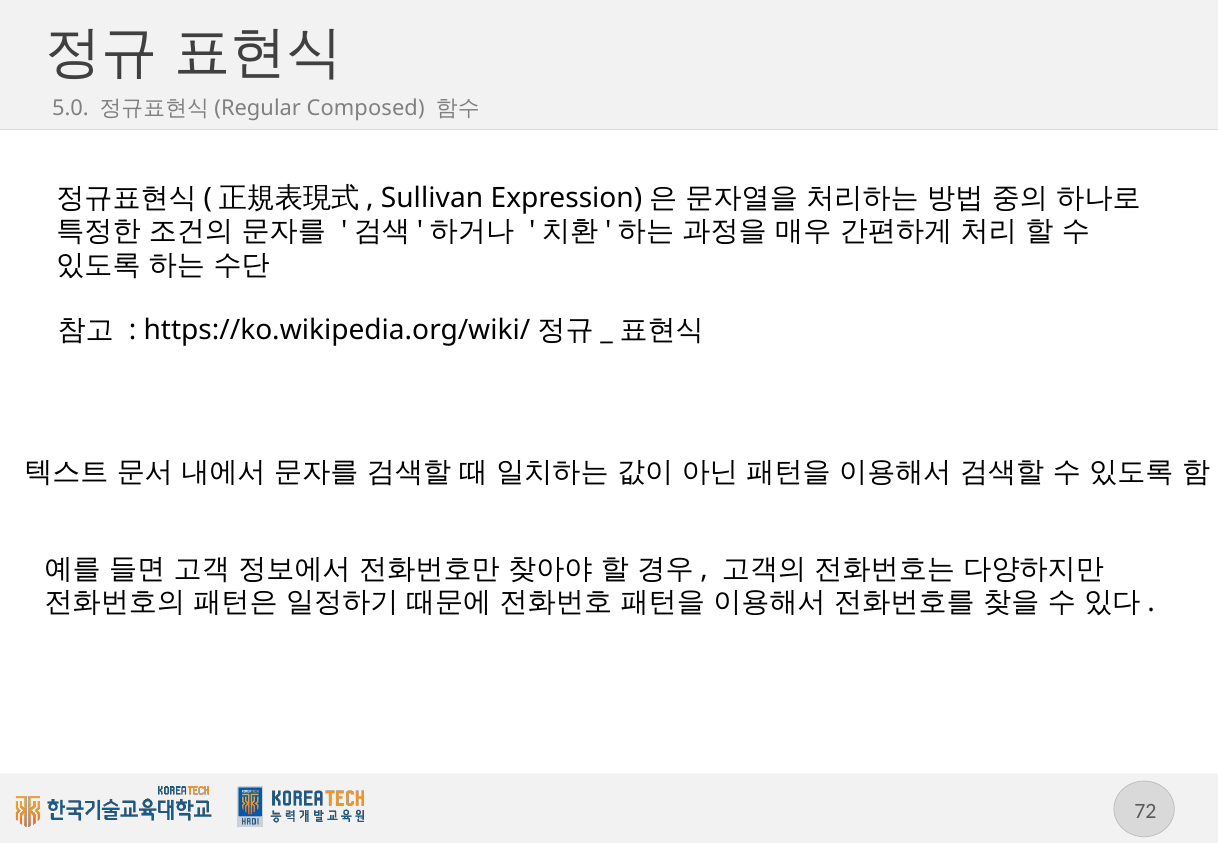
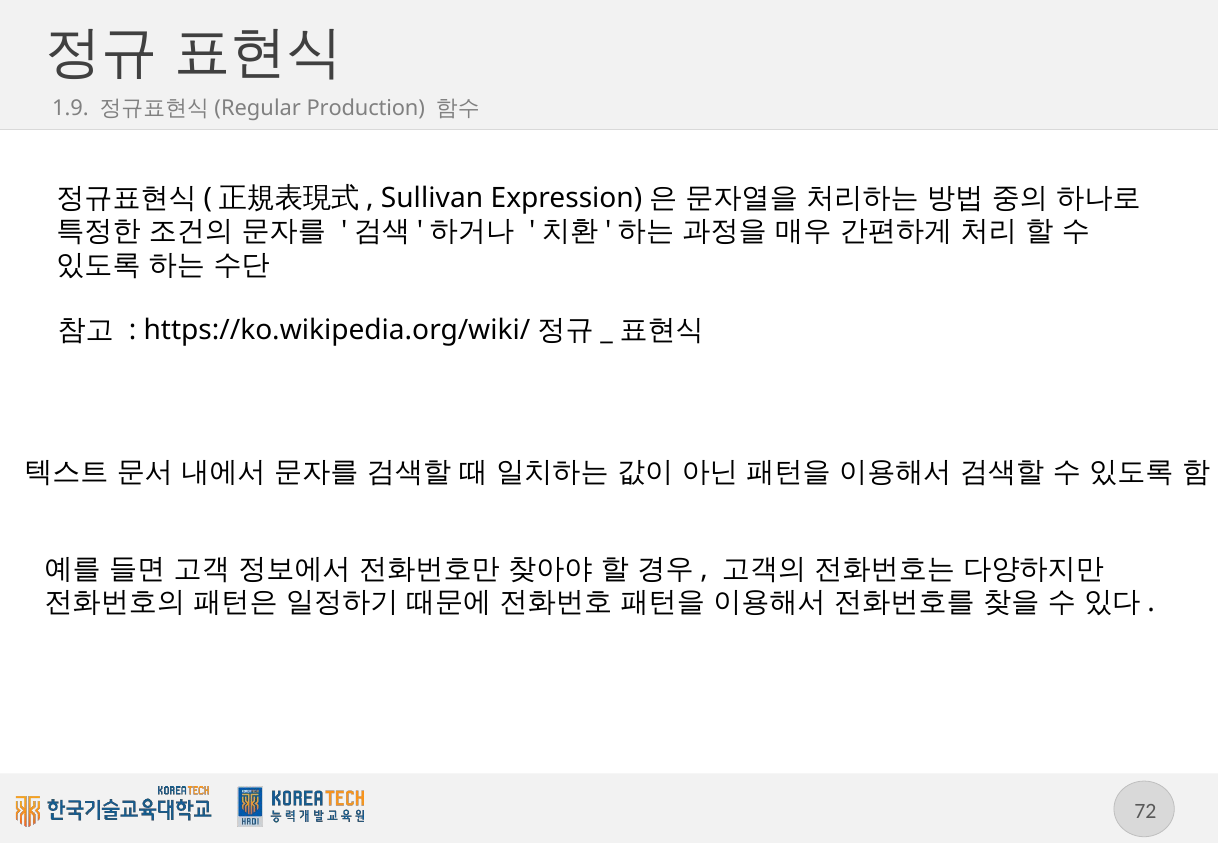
5.0: 5.0 -> 1.9
Composed: Composed -> Production
